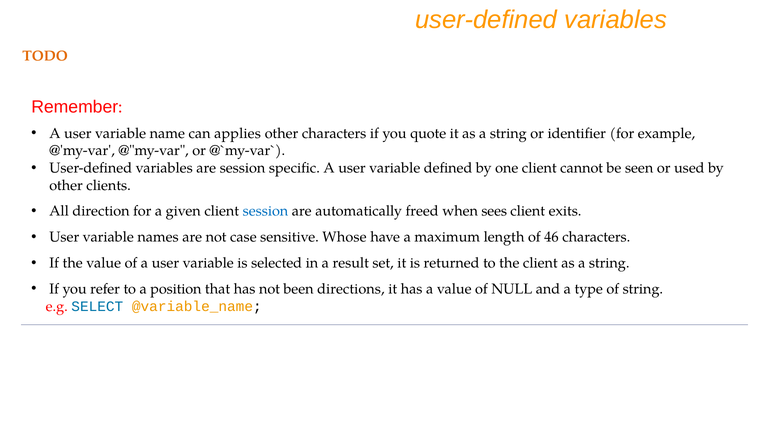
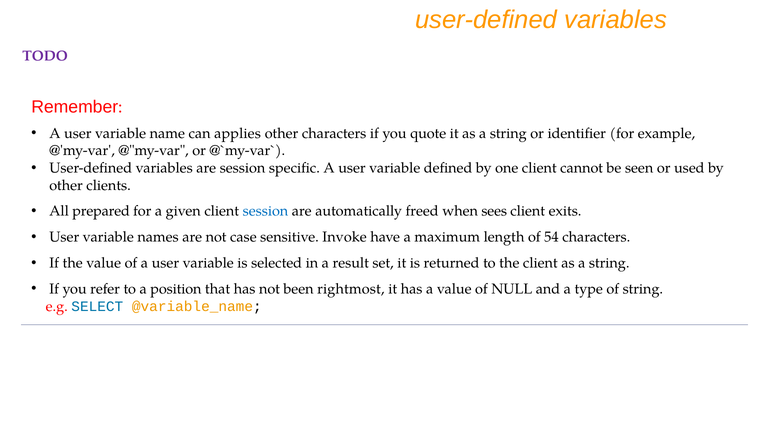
TODO colour: orange -> purple
direction: direction -> prepared
Whose: Whose -> Invoke
46: 46 -> 54
directions: directions -> rightmost
